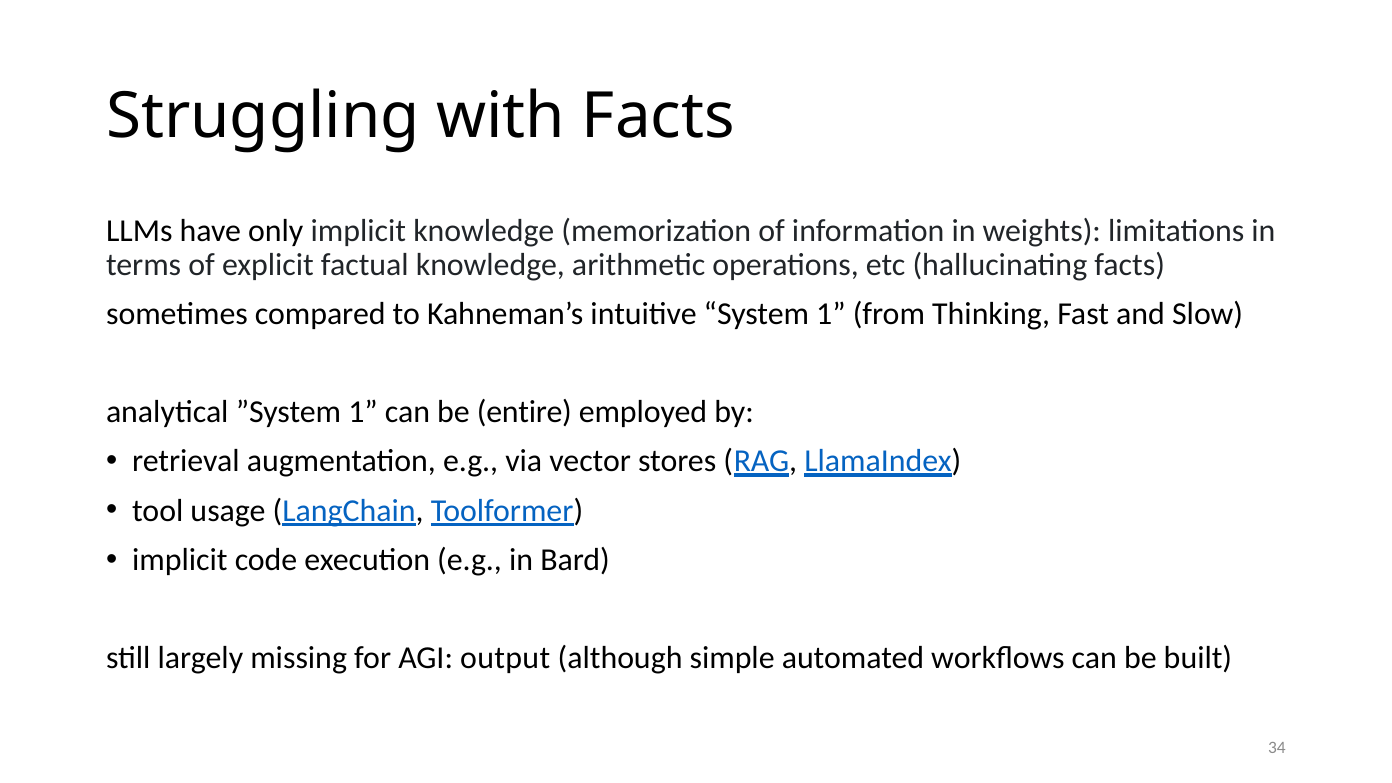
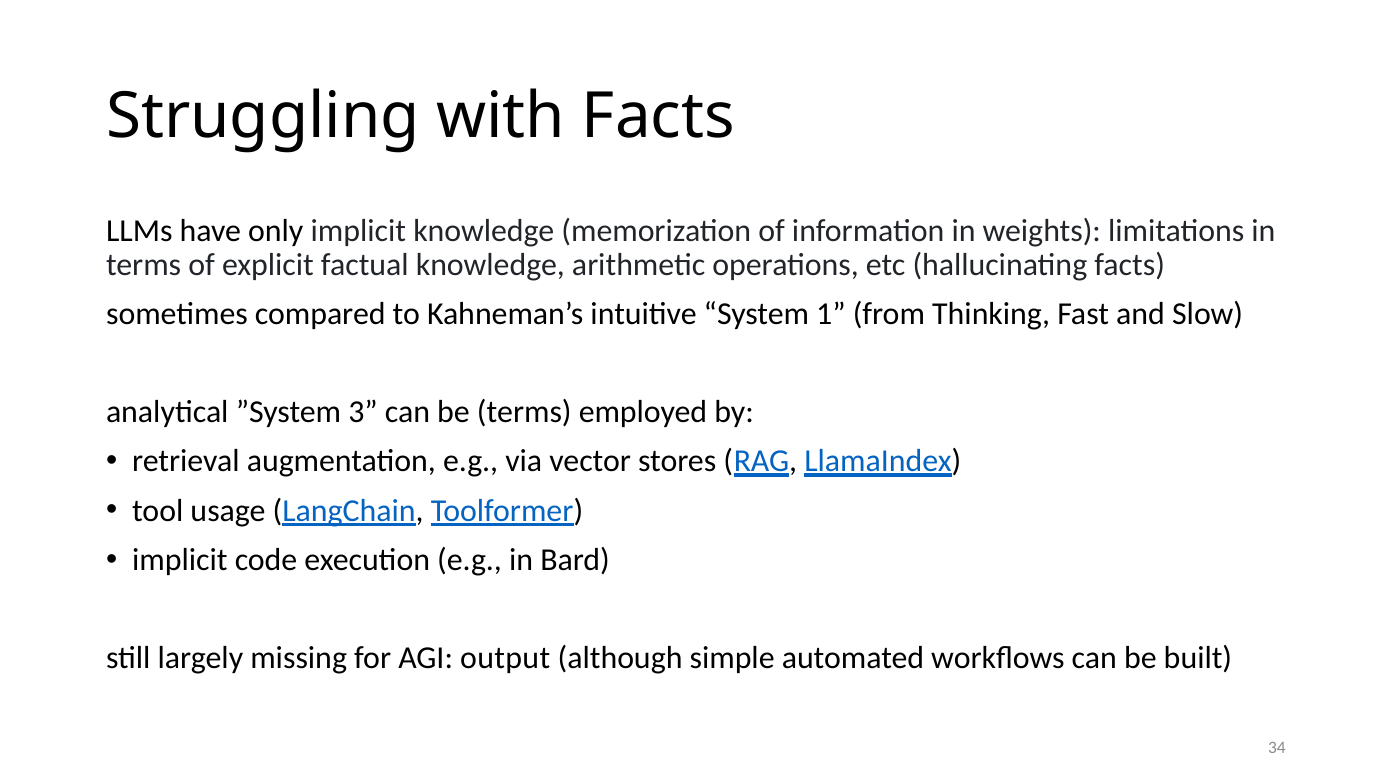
”System 1: 1 -> 3
be entire: entire -> terms
